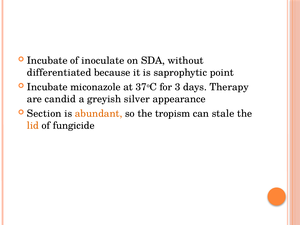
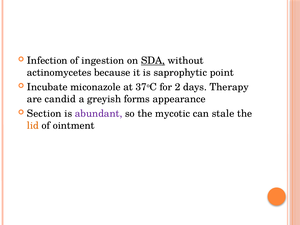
Incubate at (47, 61): Incubate -> Infection
inoculate: inoculate -> ingestion
SDA underline: none -> present
differentiated: differentiated -> actinomycetes
3: 3 -> 2
silver: silver -> forms
abundant colour: orange -> purple
tropism: tropism -> mycotic
fungicide: fungicide -> ointment
